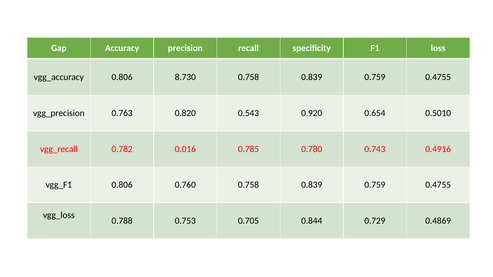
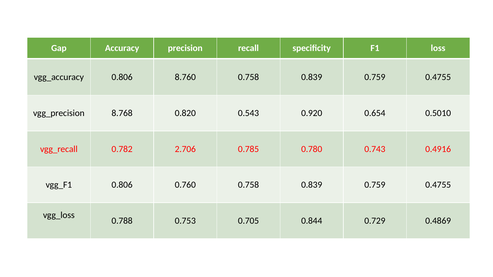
8.730: 8.730 -> 8.760
0.763: 0.763 -> 8.768
0.016: 0.016 -> 2.706
